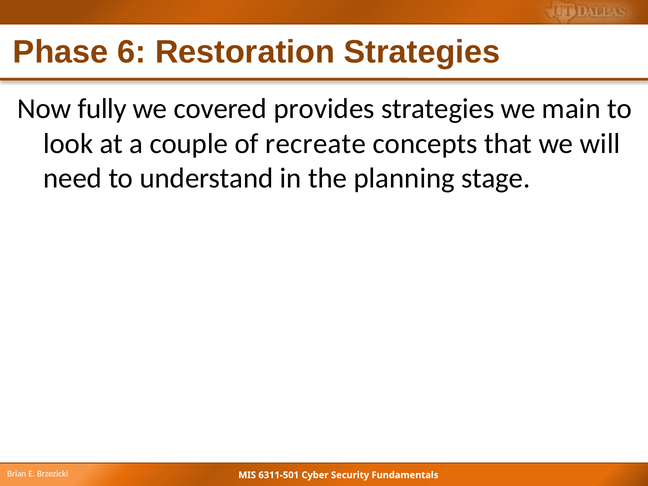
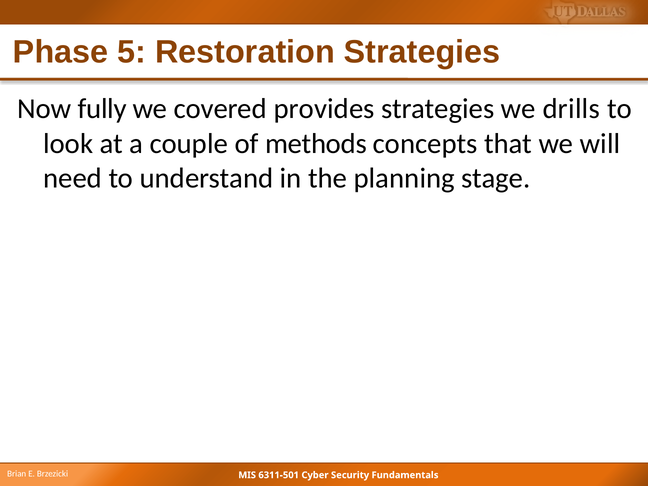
6: 6 -> 5
main: main -> drills
recreate: recreate -> methods
